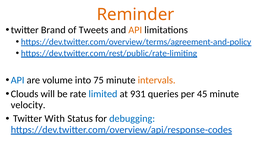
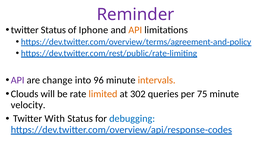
Reminder colour: orange -> purple
twitter Brand: Brand -> Status
Tweets: Tweets -> Iphone
API at (18, 80) colour: blue -> purple
volume: volume -> change
75: 75 -> 96
limited colour: blue -> orange
931: 931 -> 302
45: 45 -> 75
